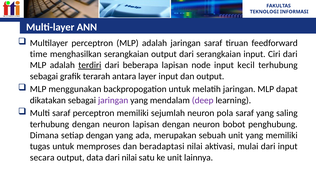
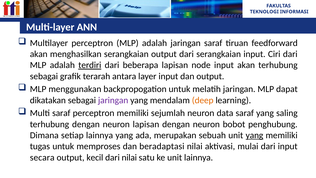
time at (39, 54): time -> akan
input kecil: kecil -> akan
deep colour: purple -> orange
pola: pola -> data
setiap dengan: dengan -> lainnya
yang at (254, 135) underline: none -> present
data: data -> kecil
